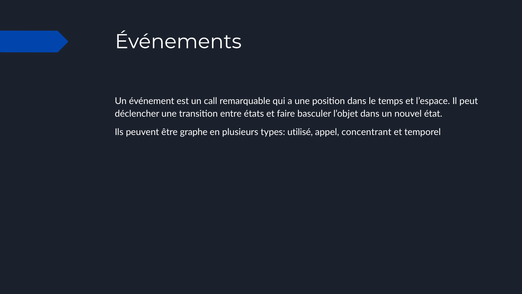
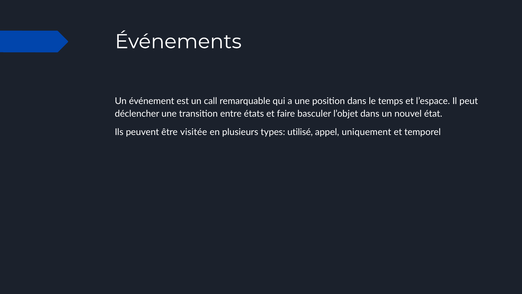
graphe: graphe -> visitée
concentrant: concentrant -> uniquement
